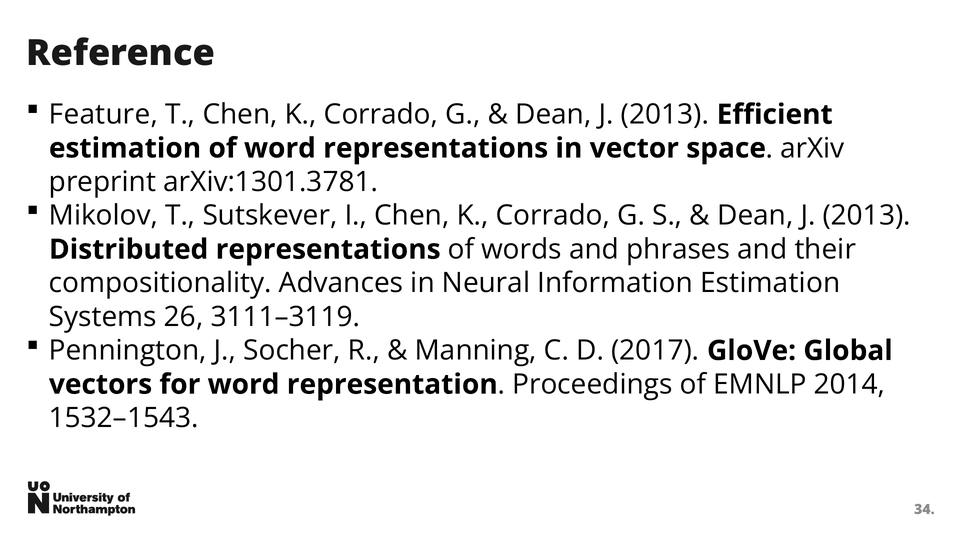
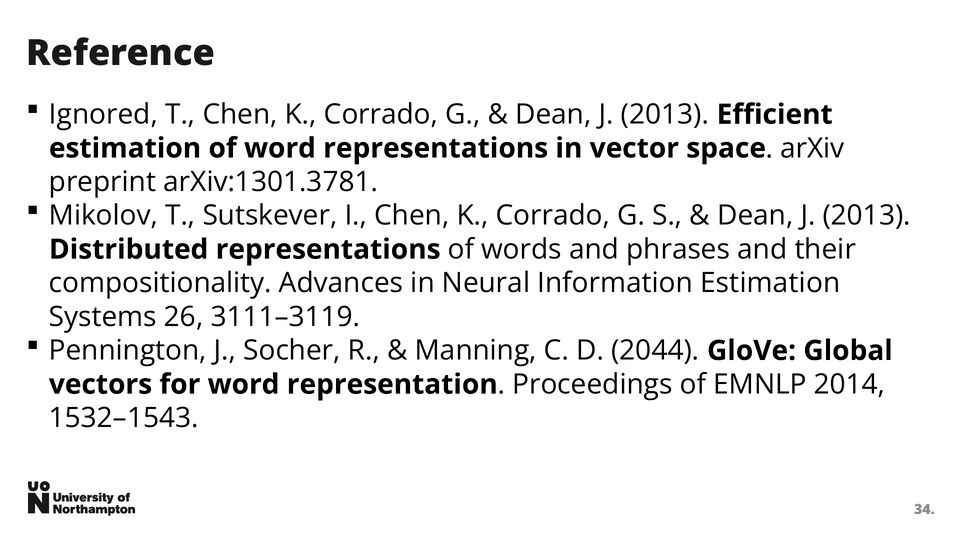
Feature: Feature -> Ignored
2017: 2017 -> 2044
